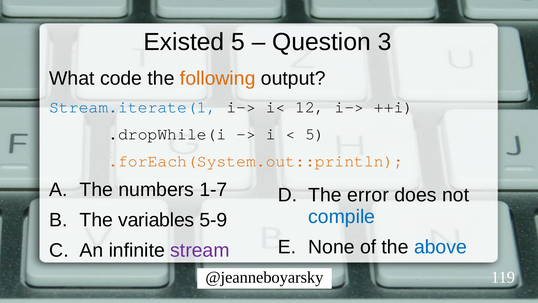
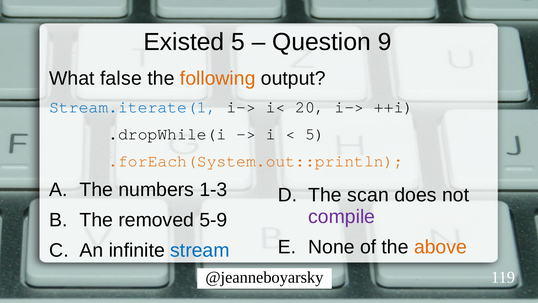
3: 3 -> 9
code: code -> false
12: 12 -> 20
1-7: 1-7 -> 1-3
error: error -> scan
compile colour: blue -> purple
variables: variables -> removed
above colour: blue -> orange
stream colour: purple -> blue
